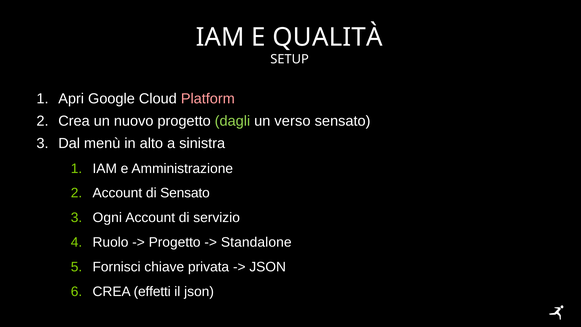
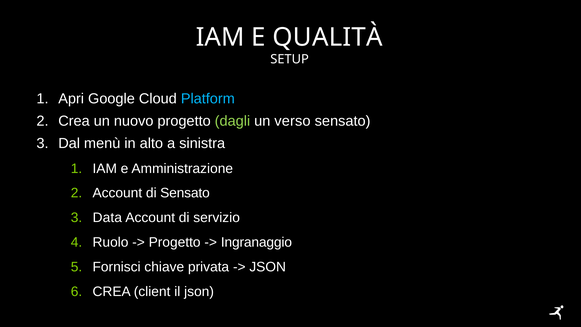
Platform colour: pink -> light blue
Ogni: Ogni -> Data
Standalone: Standalone -> Ingranaggio
effetti: effetti -> client
